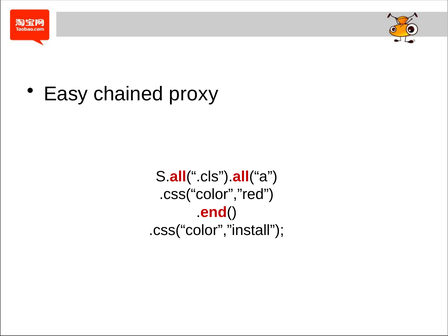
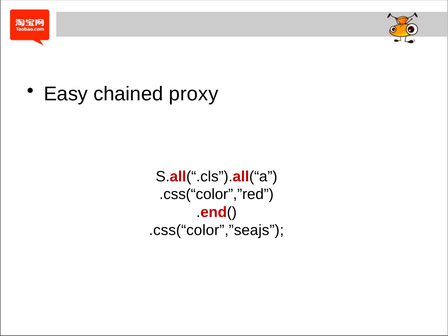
.css(“color”,”install: .css(“color”,”install -> .css(“color”,”seajs
